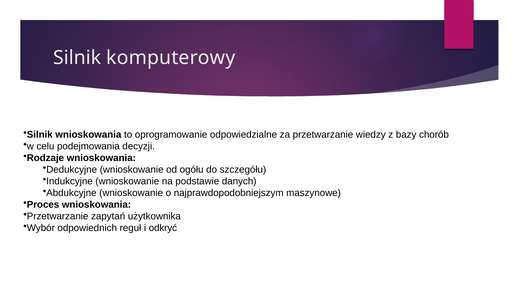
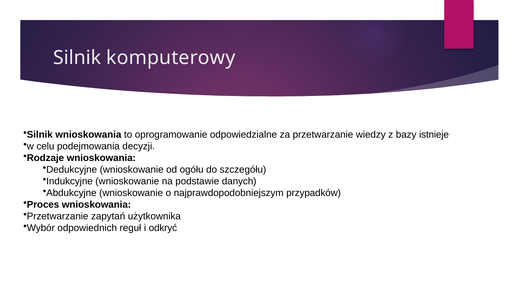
chorób: chorób -> istnieje
maszynowe: maszynowe -> przypadków
